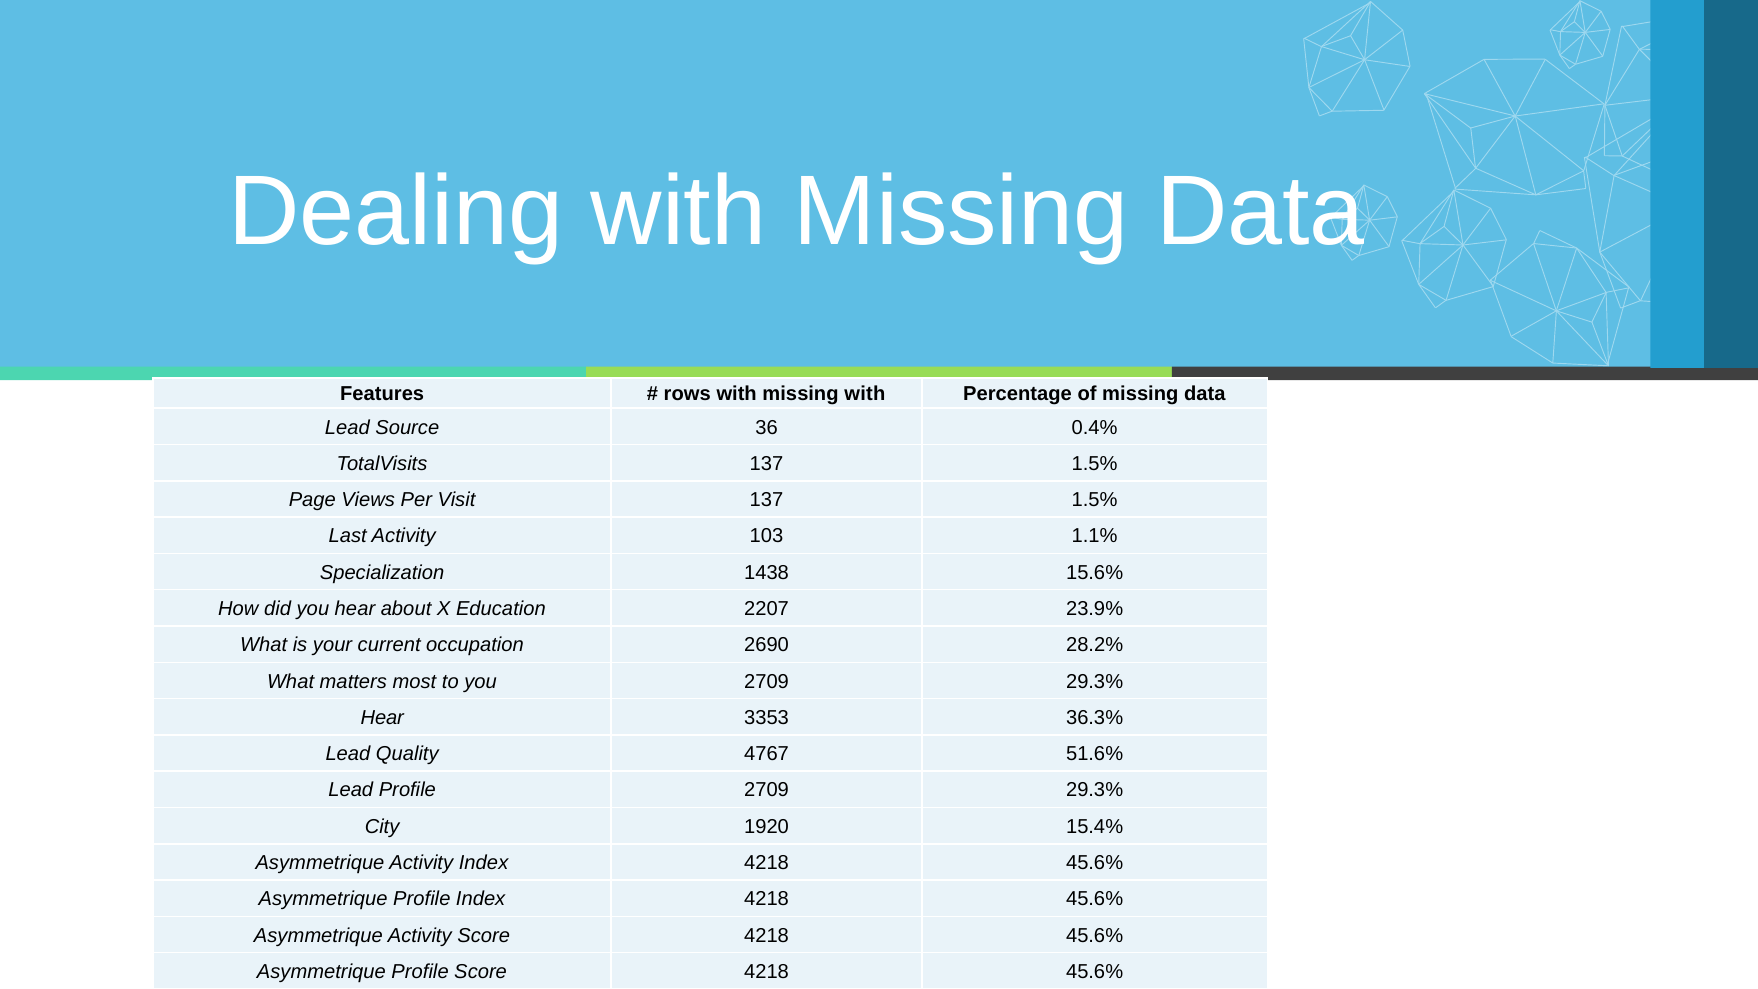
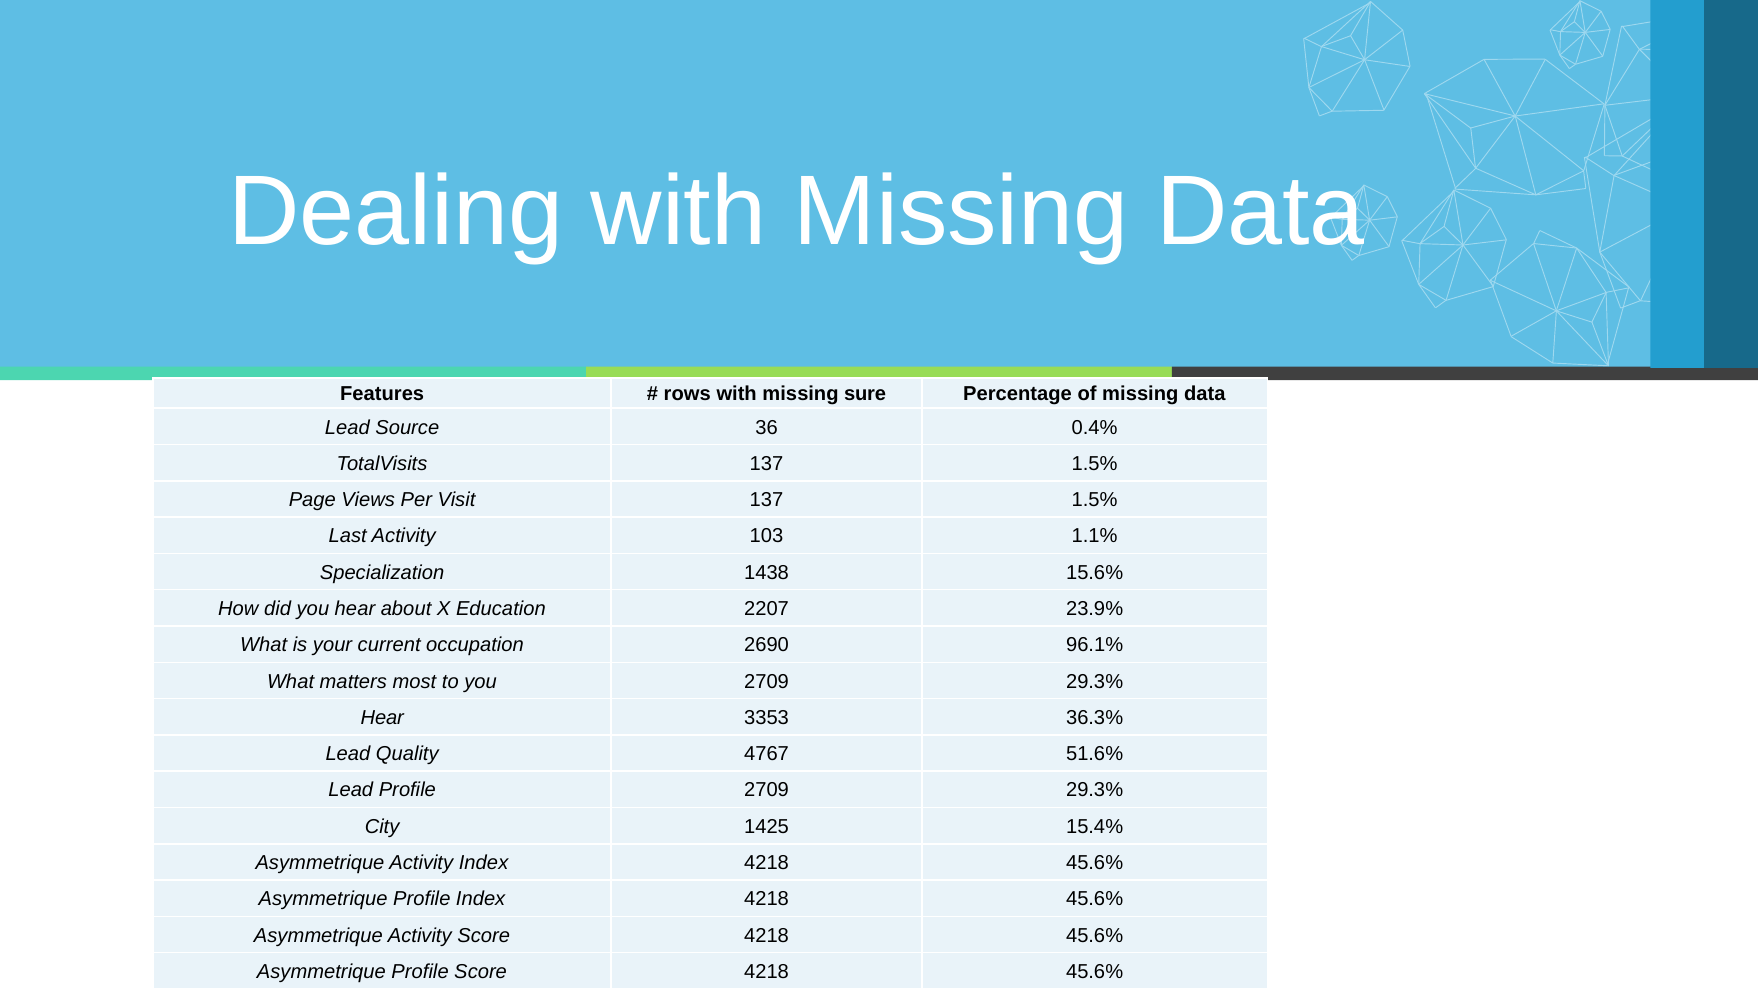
missing with: with -> sure
28.2%: 28.2% -> 96.1%
1920: 1920 -> 1425
